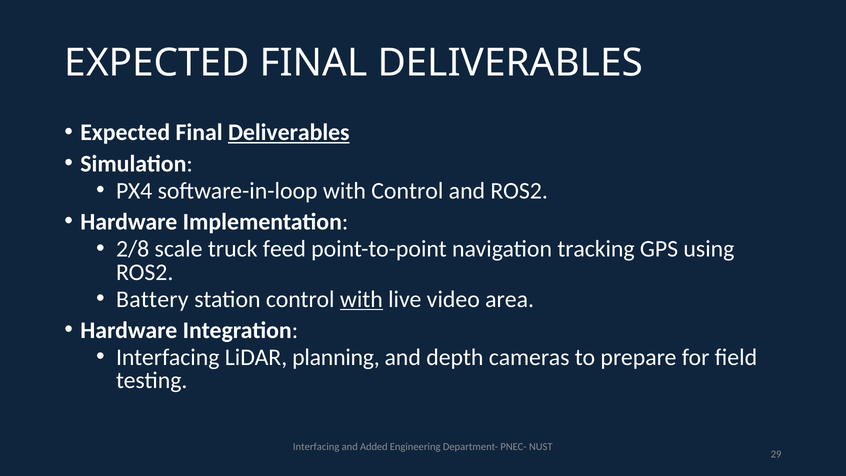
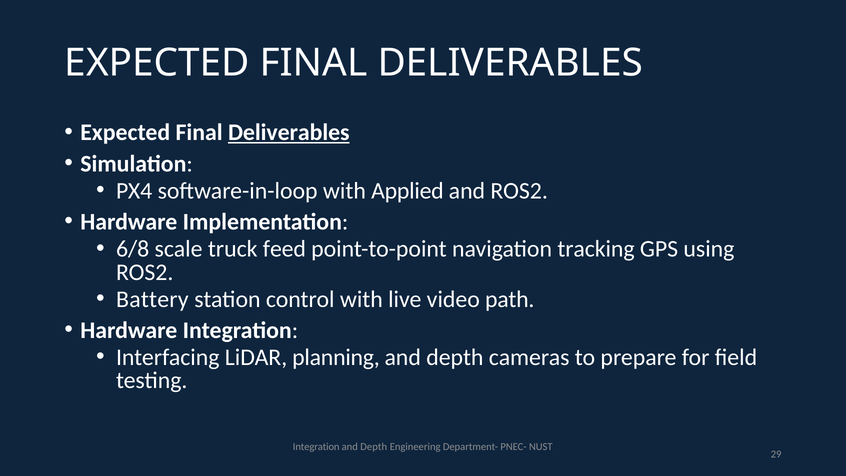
with Control: Control -> Applied
2/8: 2/8 -> 6/8
with at (361, 299) underline: present -> none
area: area -> path
Interfacing at (316, 447): Interfacing -> Integration
Added at (374, 447): Added -> Depth
